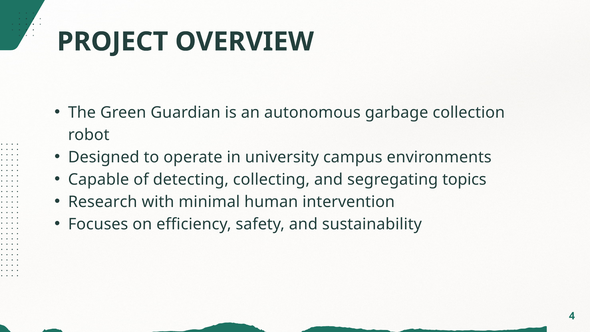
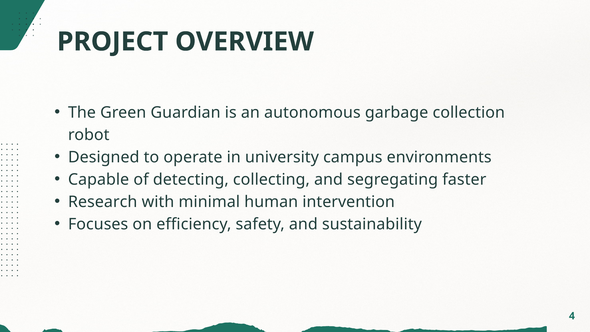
topics: topics -> faster
